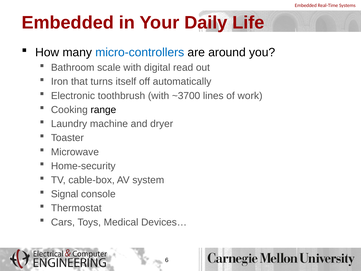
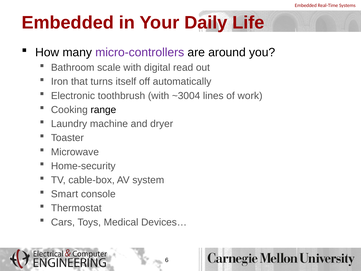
micro-controllers colour: blue -> purple
~3700: ~3700 -> ~3004
Signal: Signal -> Smart
